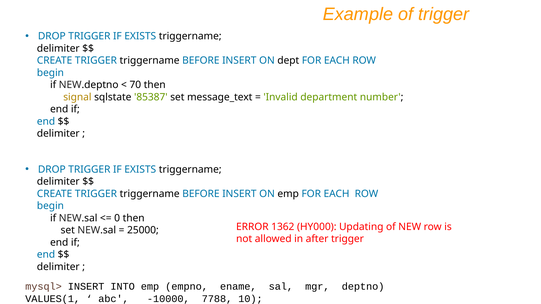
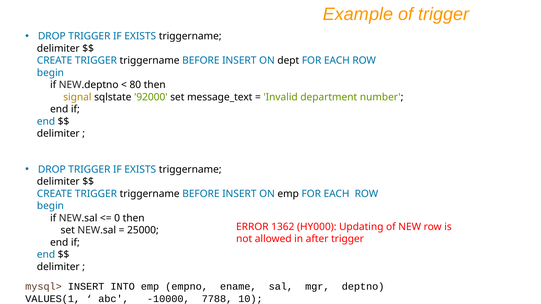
70: 70 -> 80
85387: 85387 -> 92000
